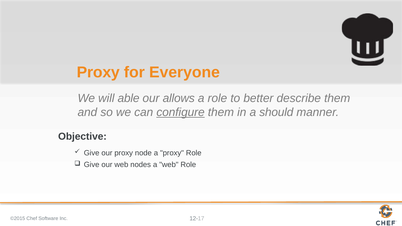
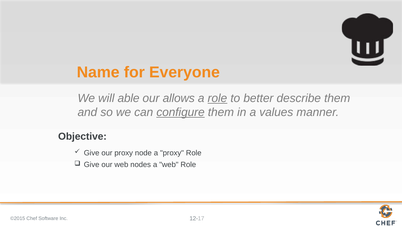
Proxy at (98, 72): Proxy -> Name
role at (217, 98) underline: none -> present
should: should -> values
